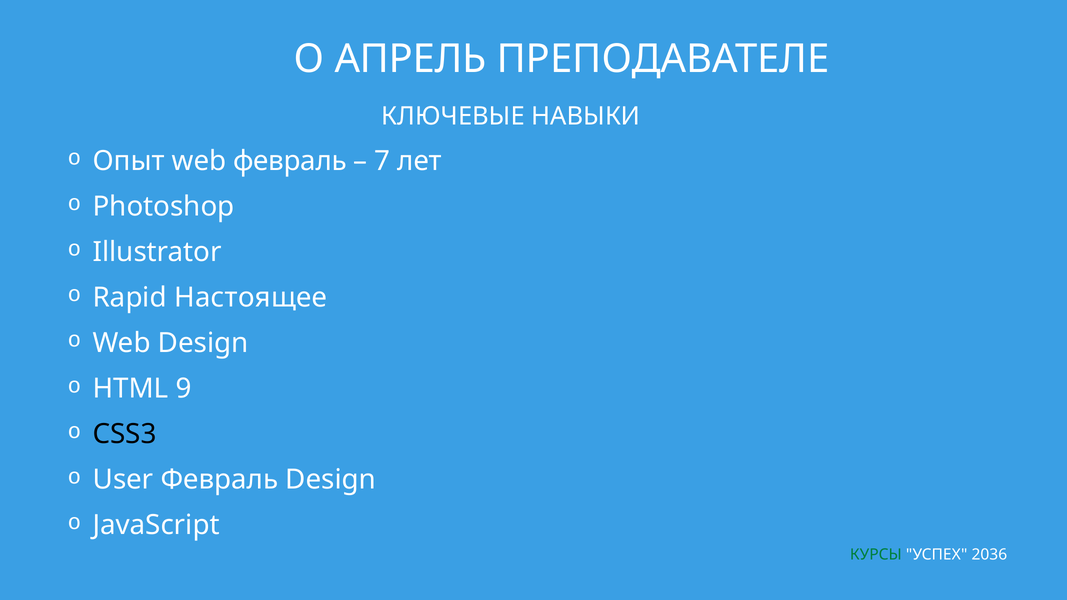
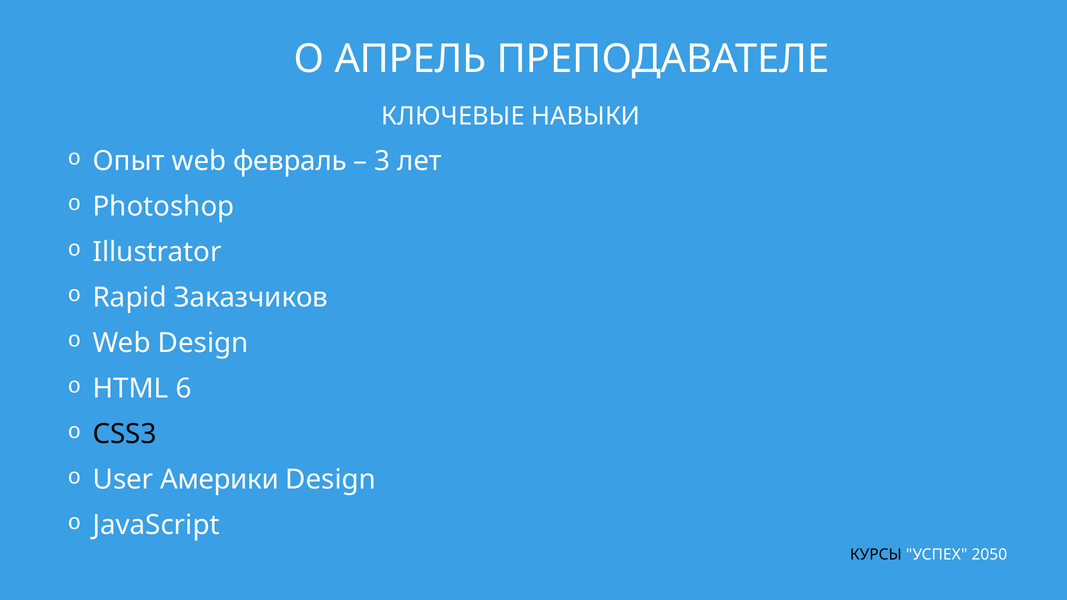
7: 7 -> 3
Настоящее: Настоящее -> Заказчиков
9: 9 -> 6
User Февраль: Февраль -> Америки
КУРСЫ colour: green -> black
2036: 2036 -> 2050
